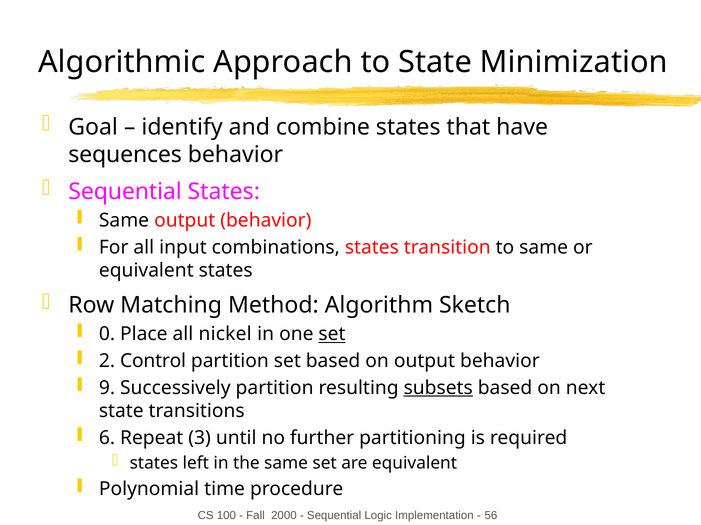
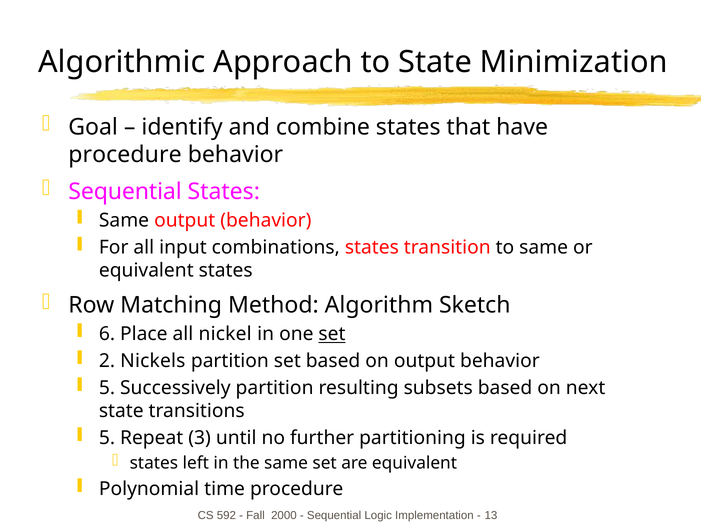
sequences at (125, 155): sequences -> procedure
0: 0 -> 6
Control: Control -> Nickels
9 at (107, 388): 9 -> 5
subsets underline: present -> none
6 at (107, 438): 6 -> 5
100: 100 -> 592
56: 56 -> 13
